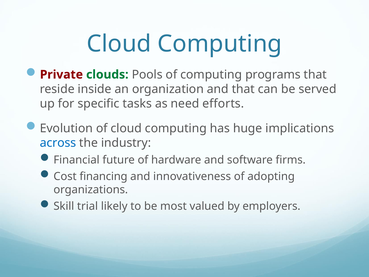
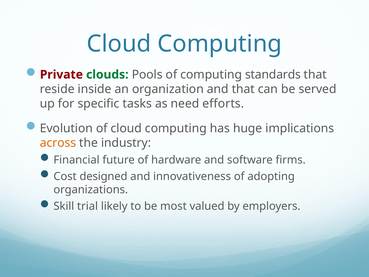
programs: programs -> standards
across colour: blue -> orange
financing: financing -> designed
